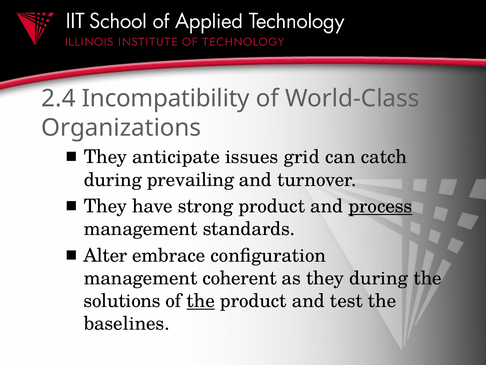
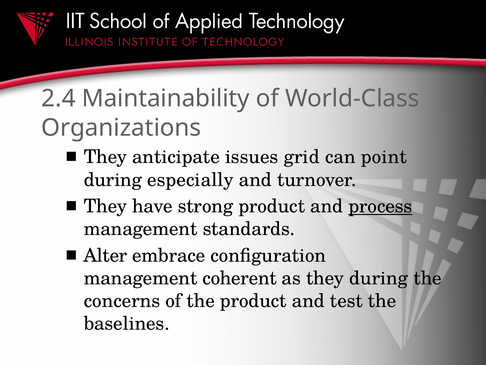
Incompatibility: Incompatibility -> Maintainability
catch: catch -> point
prevailing: prevailing -> especially
solutions: solutions -> concerns
the at (201, 301) underline: present -> none
